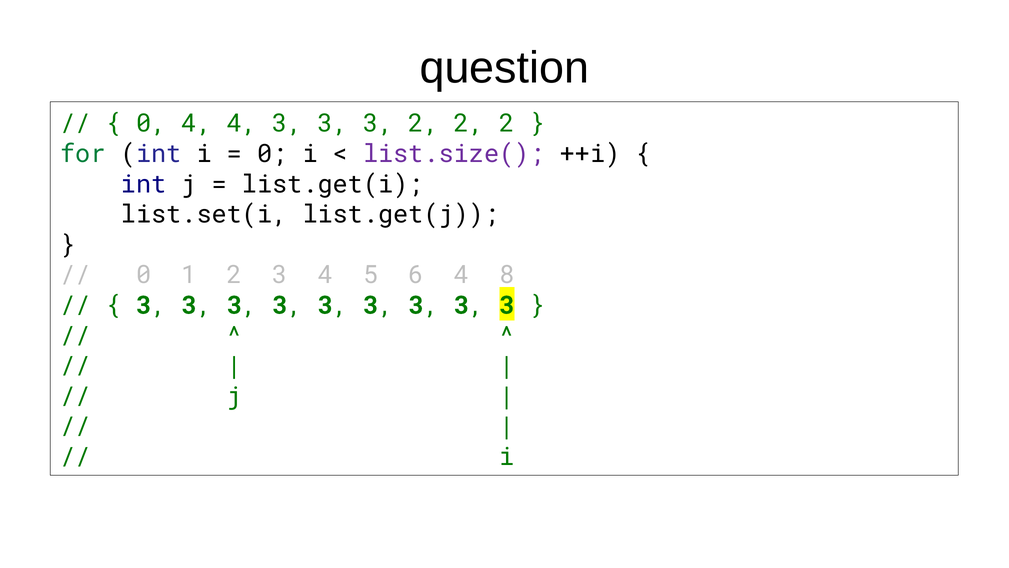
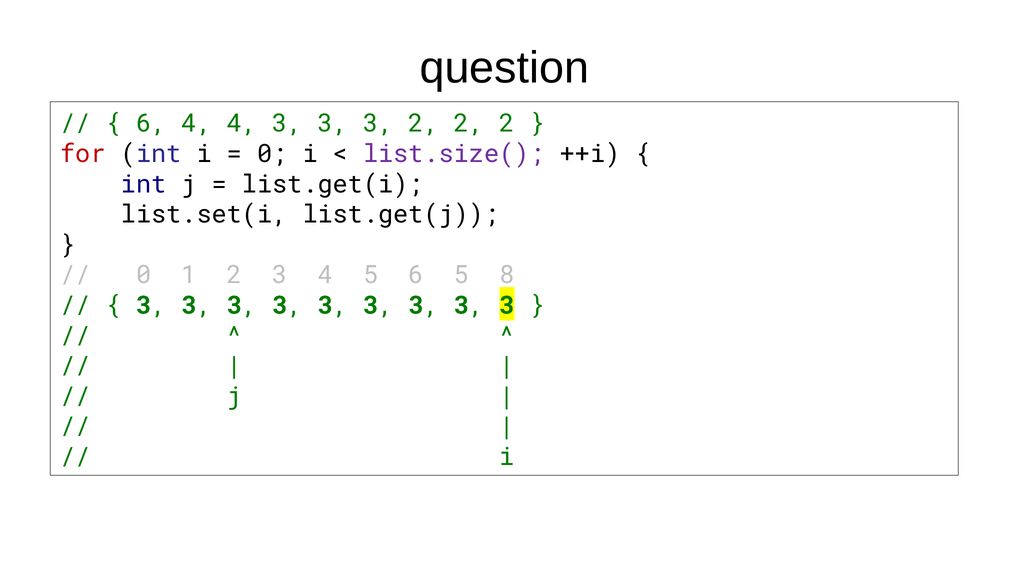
0 at (151, 124): 0 -> 6
for colour: green -> red
6 4: 4 -> 5
